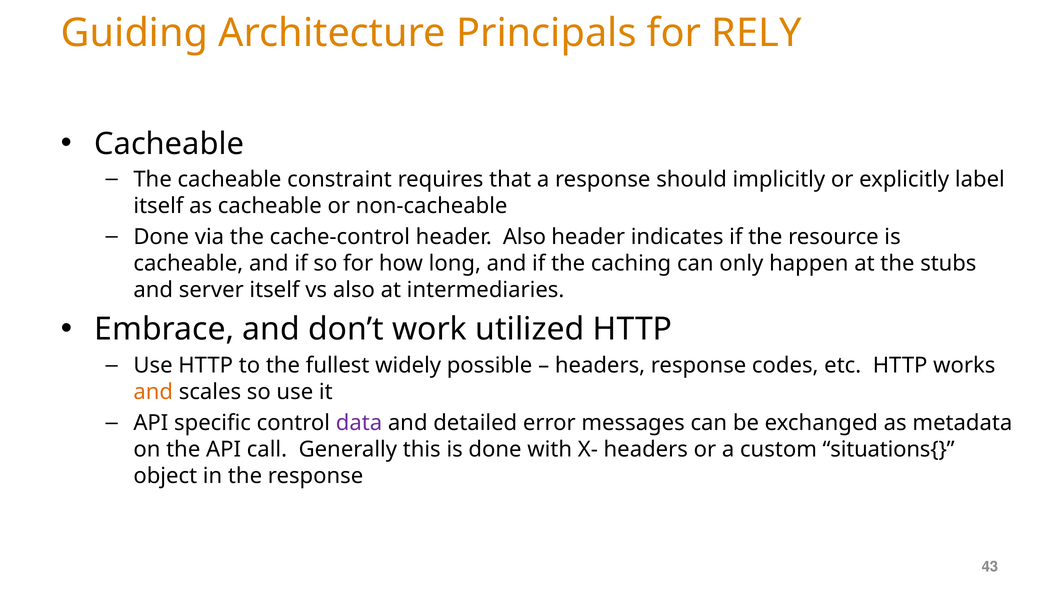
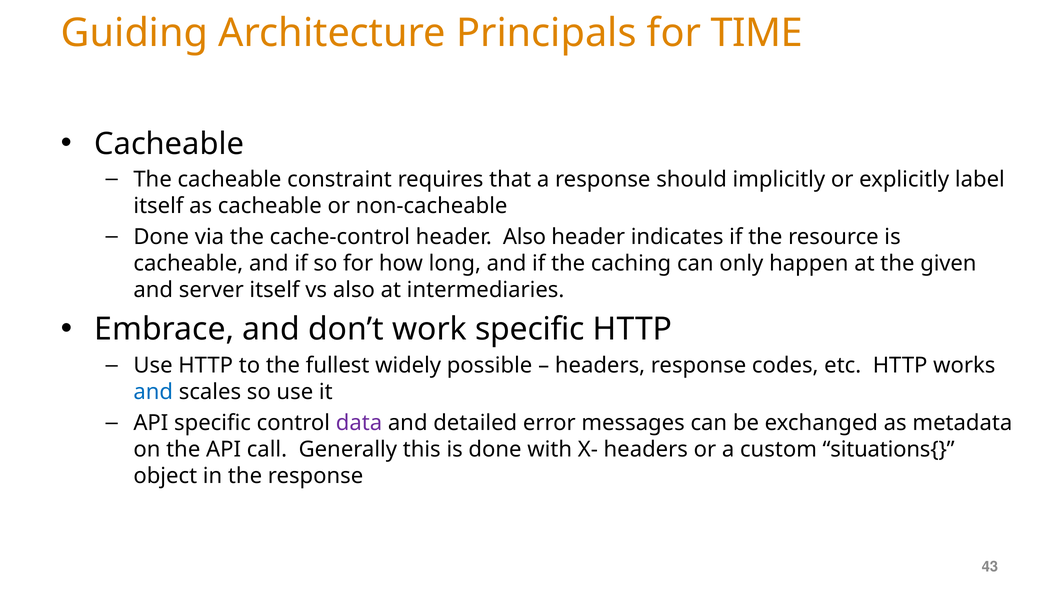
RELY: RELY -> TIME
stubs: stubs -> given
work utilized: utilized -> specific
and at (153, 392) colour: orange -> blue
